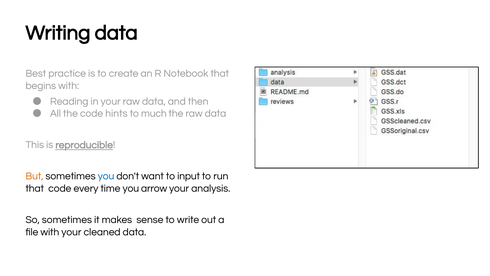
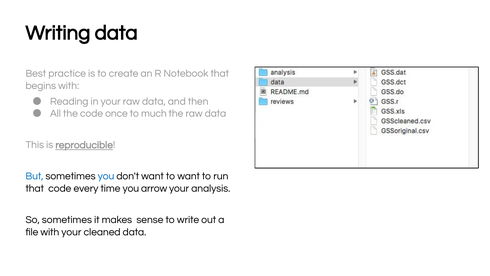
hints: hints -> once
But colour: orange -> blue
to input: input -> want
